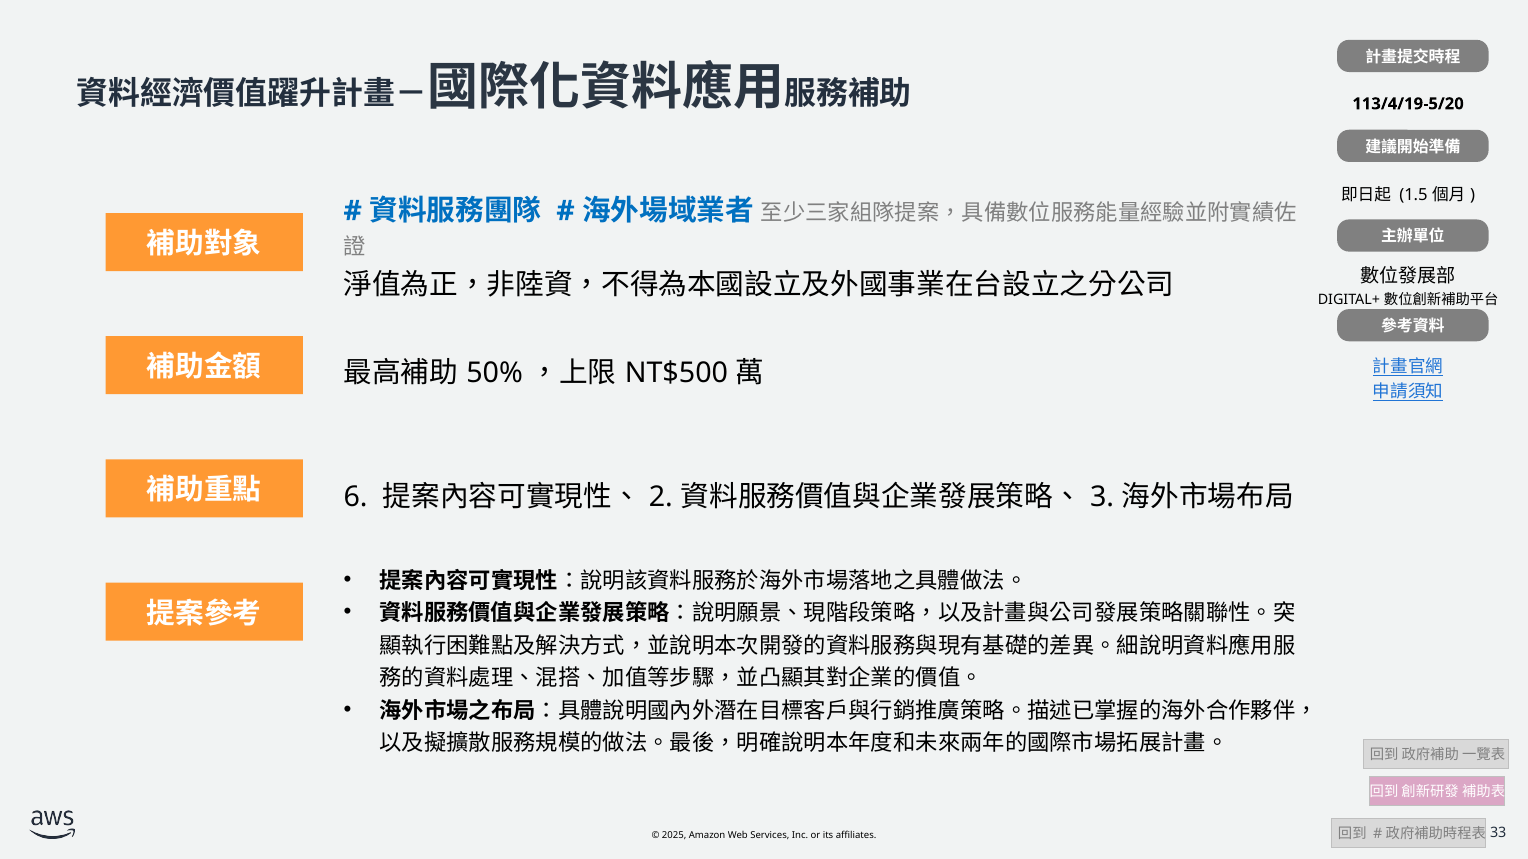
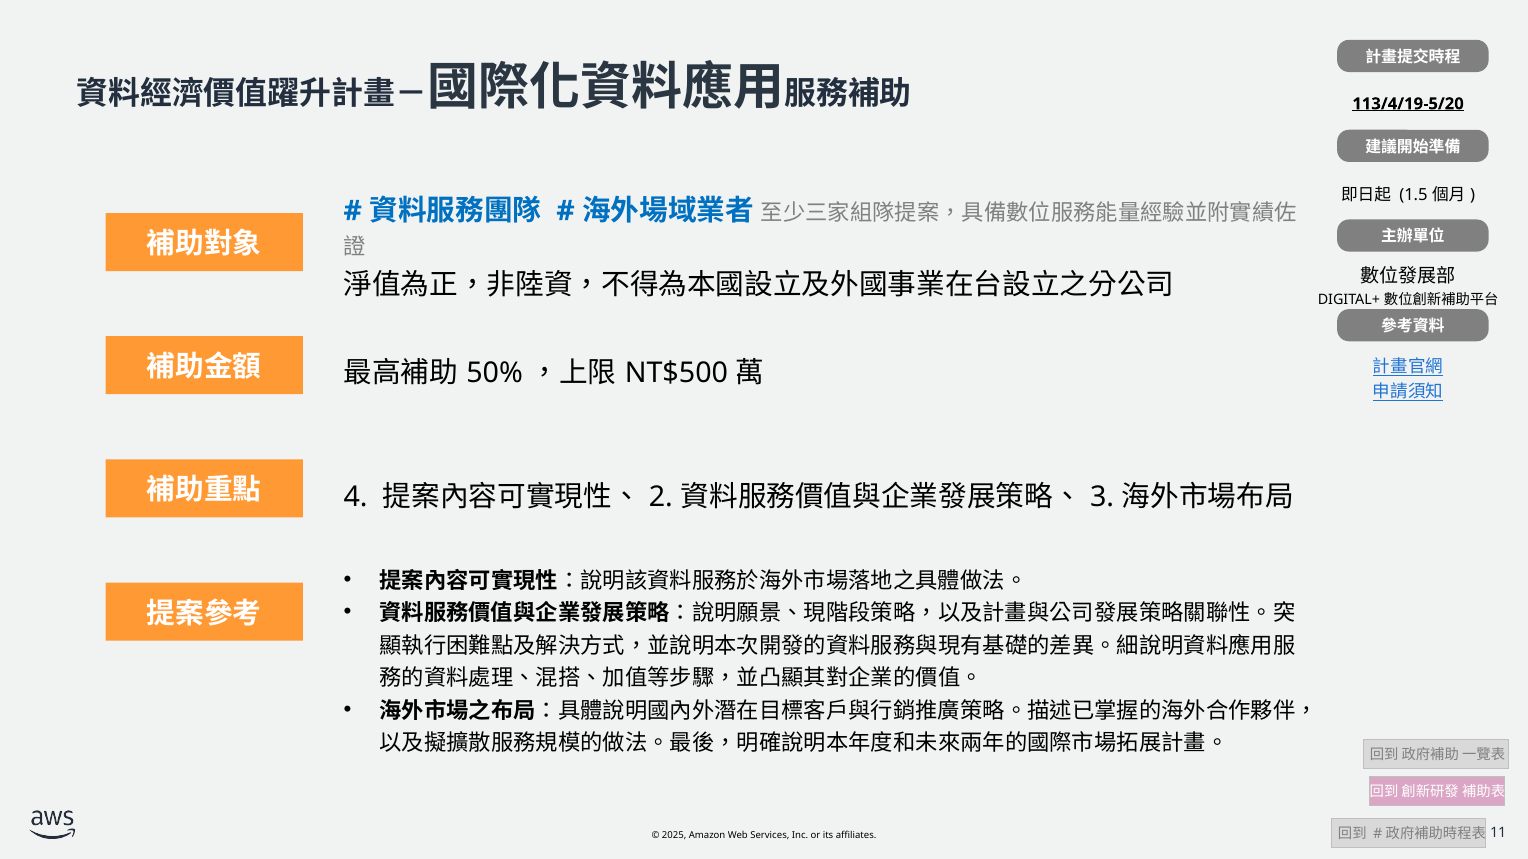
113/4/19-5/20 underline: none -> present
6: 6 -> 4
33: 33 -> 11
